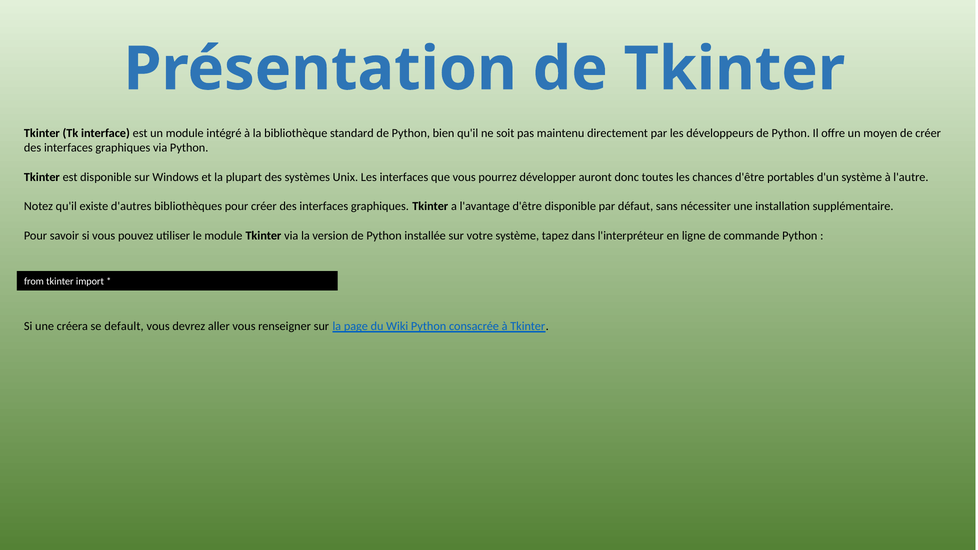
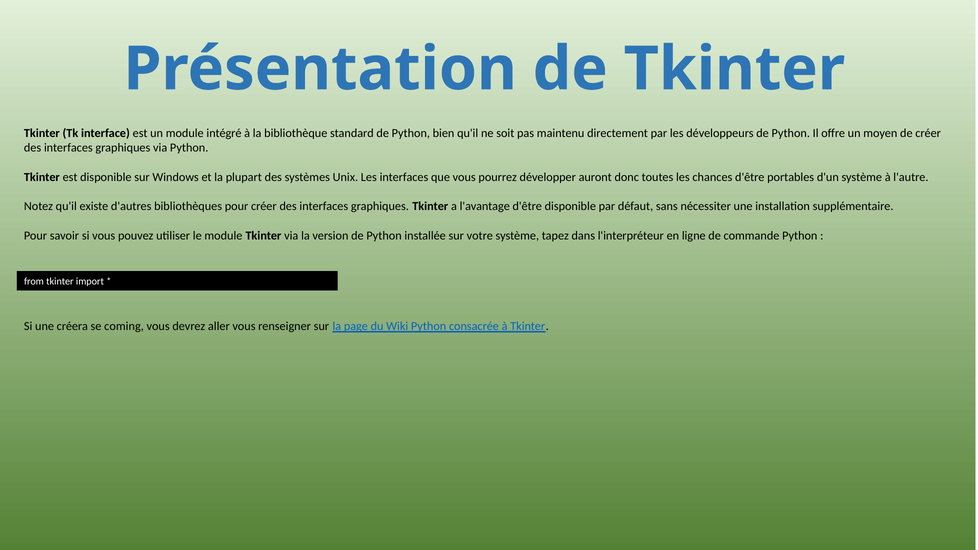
default: default -> coming
